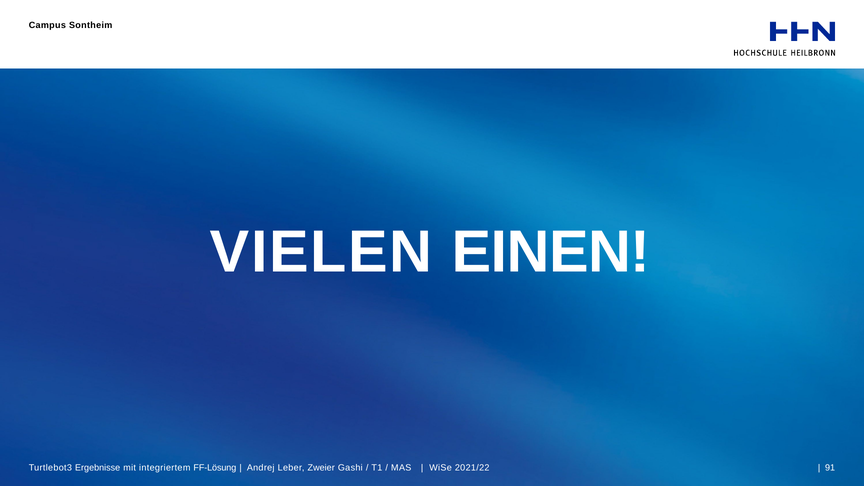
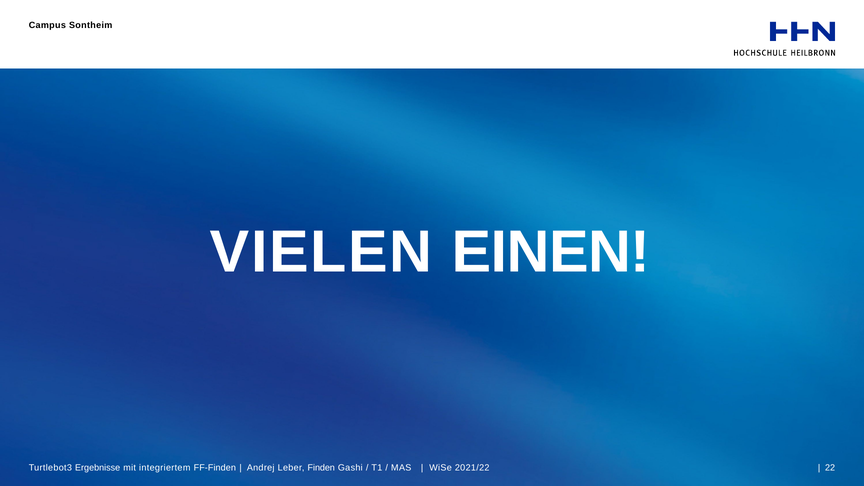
FF-Lösung: FF-Lösung -> FF-Finden
Zweier: Zweier -> Finden
91: 91 -> 22
